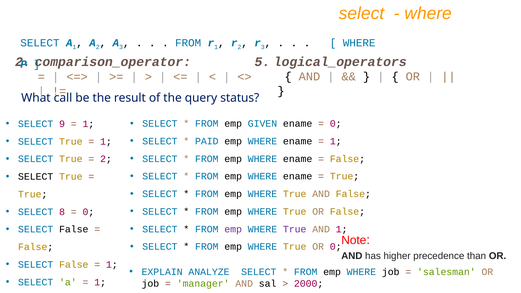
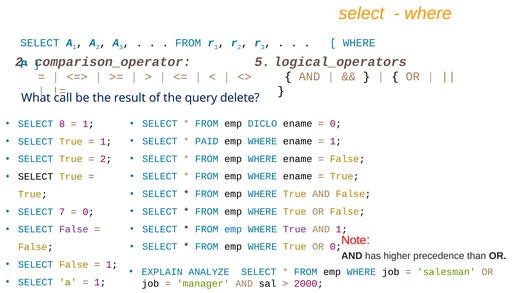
status: status -> delete
GIVEN: GIVEN -> DICLO
9: 9 -> 8
8: 8 -> 7
emp at (233, 229) colour: purple -> blue
False at (74, 229) colour: black -> purple
